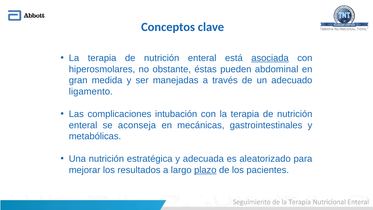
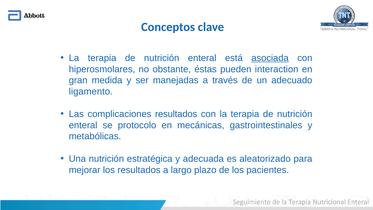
abdominal: abdominal -> interaction
complicaciones intubación: intubación -> resultados
aconseja: aconseja -> protocolo
plazo underline: present -> none
